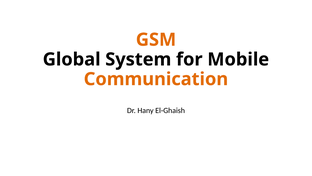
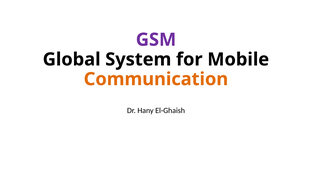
GSM colour: orange -> purple
